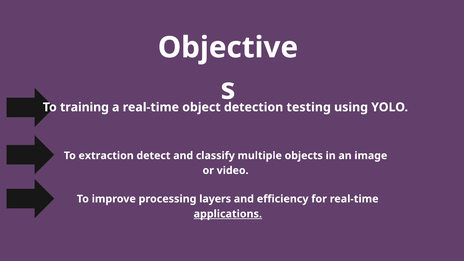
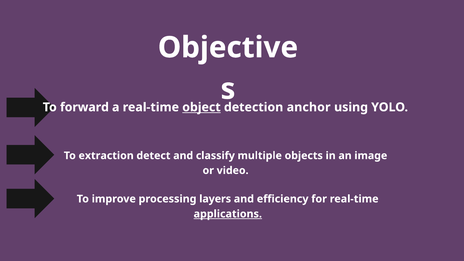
training: training -> forward
object underline: none -> present
testing: testing -> anchor
